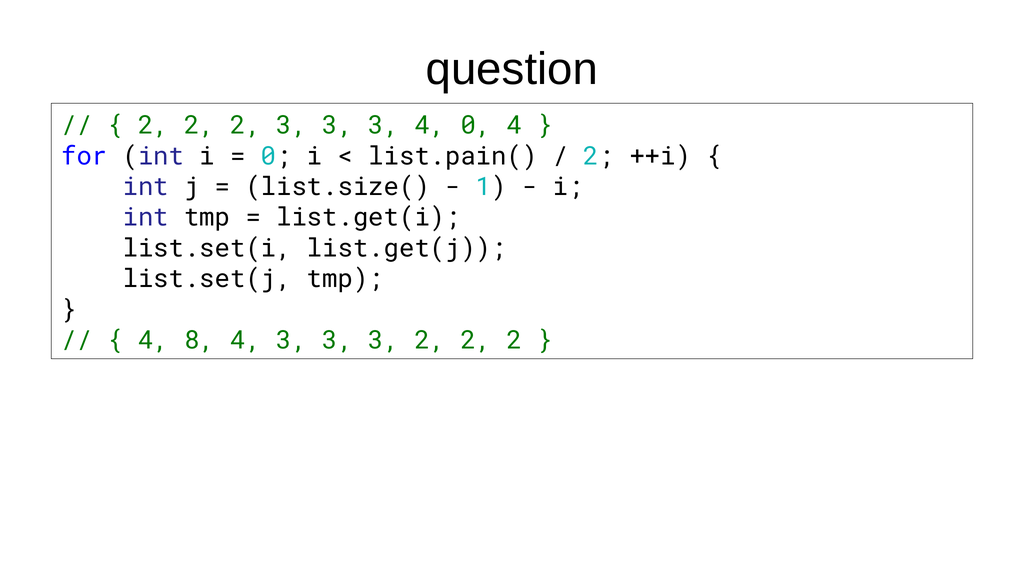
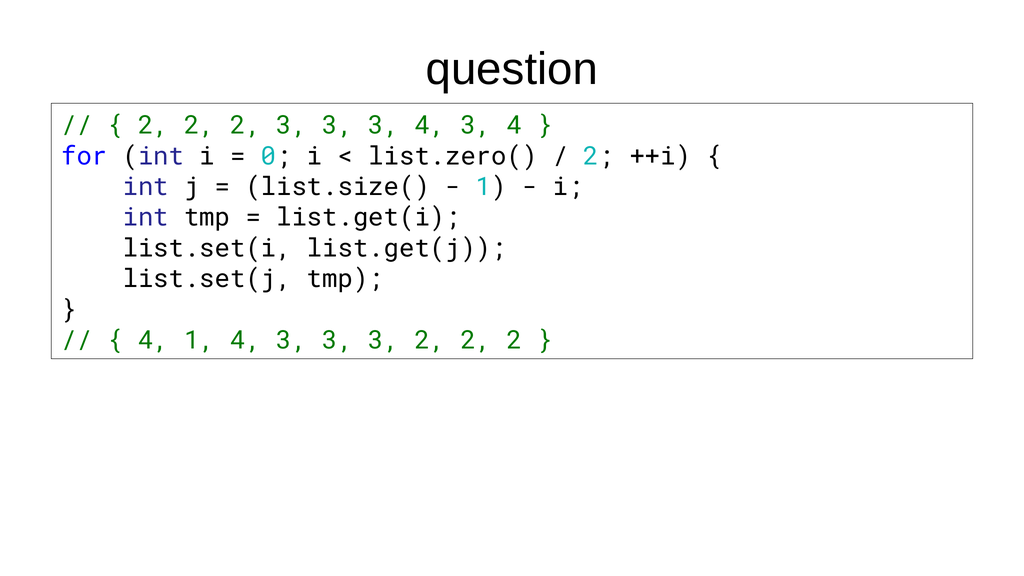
3 4 0: 0 -> 3
list.pain(: list.pain( -> list.zero(
4 8: 8 -> 1
